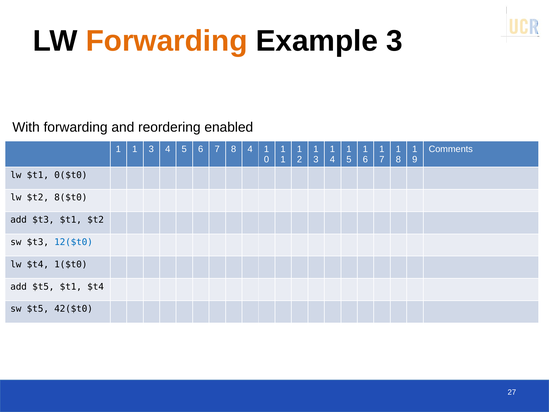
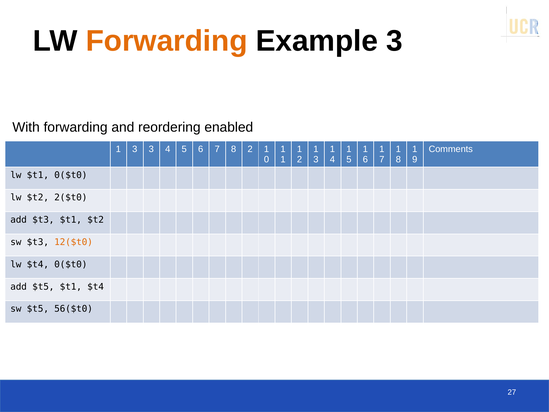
1 at (135, 149): 1 -> 3
8 4: 4 -> 2
8($t0: 8($t0 -> 2($t0
12($t0 colour: blue -> orange
$t4 1($t0: 1($t0 -> 0($t0
42($t0: 42($t0 -> 56($t0
